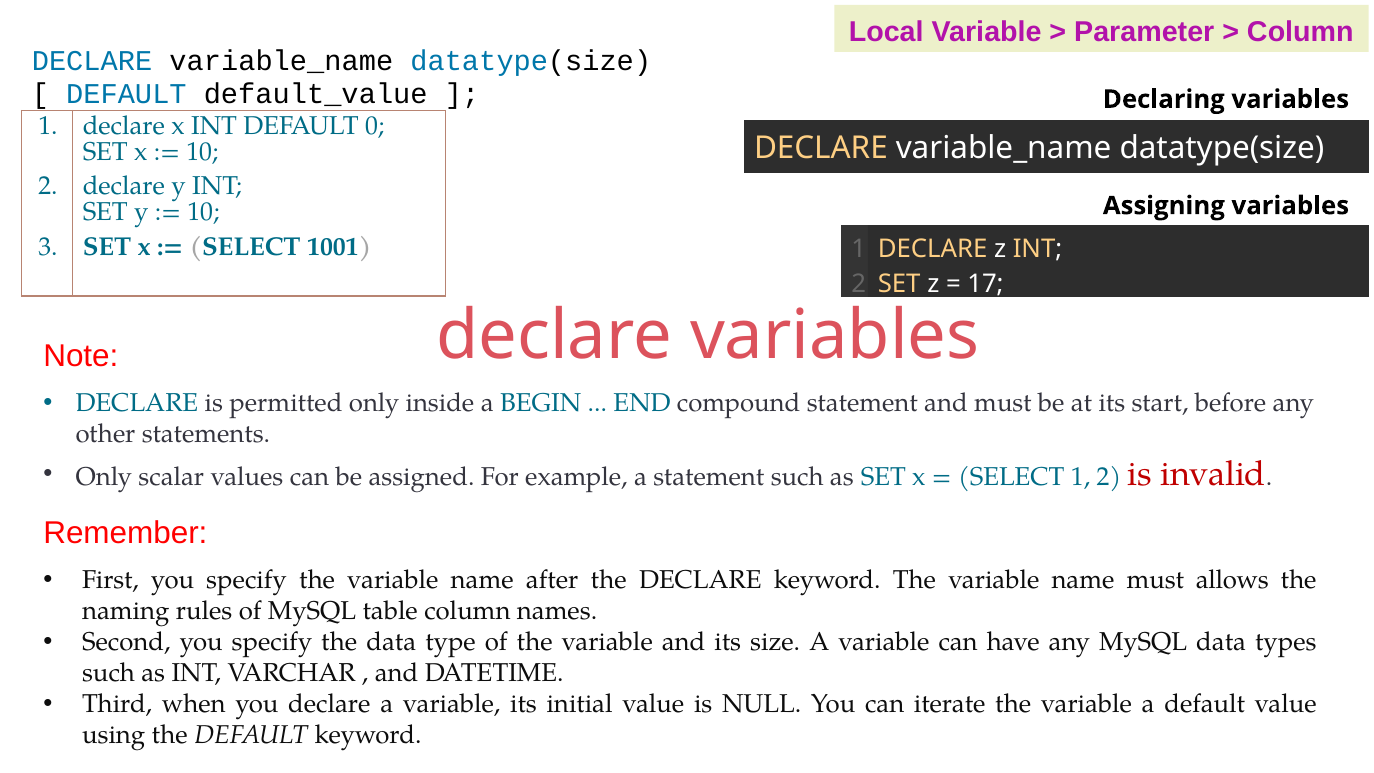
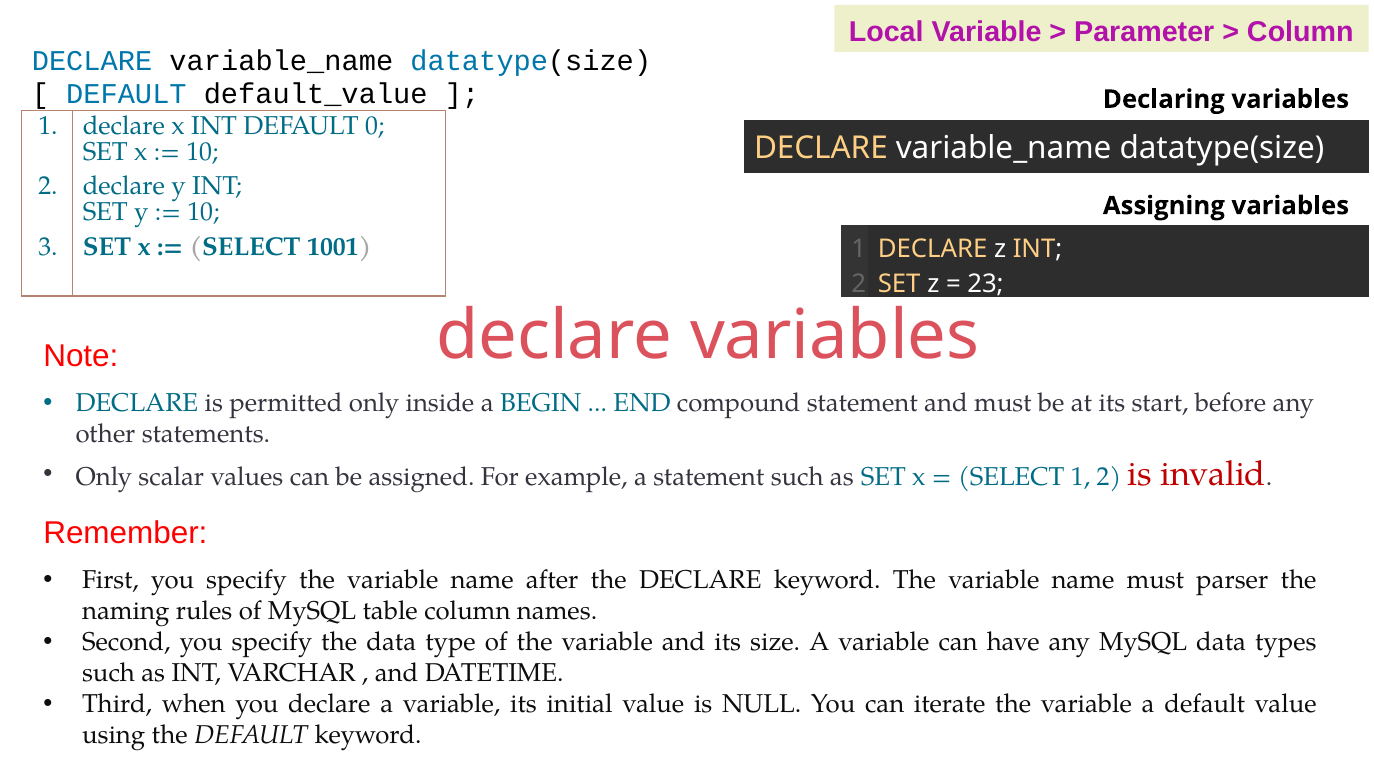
17: 17 -> 23
allows: allows -> parser
